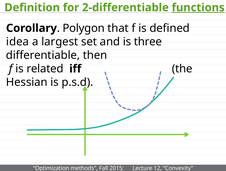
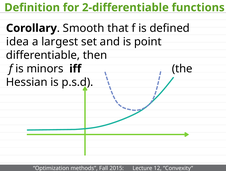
functions underline: present -> none
Polygon: Polygon -> Smooth
three: three -> point
related: related -> minors
